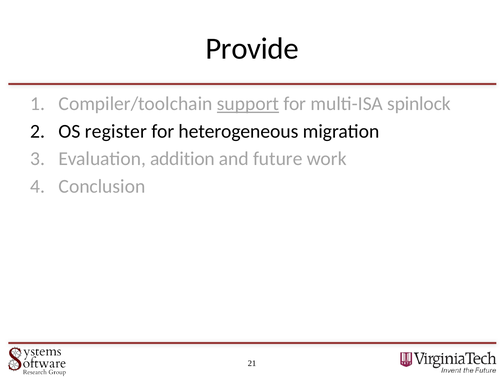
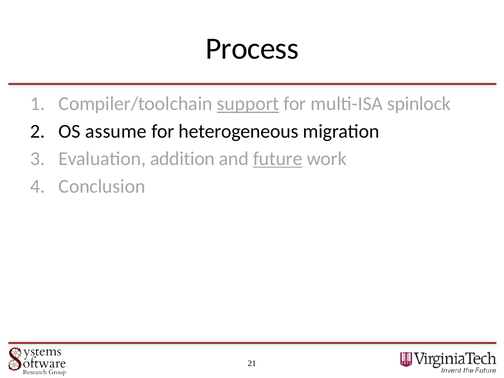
Provide: Provide -> Process
register: register -> assume
future underline: none -> present
